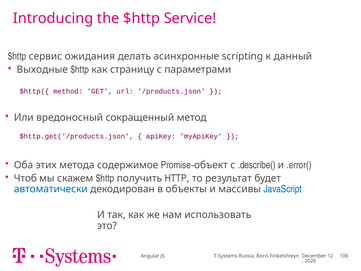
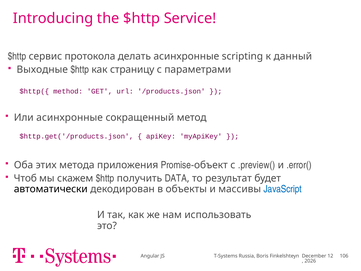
ожидания: ожидания -> протокола
Или вредоносный: вредоносный -> асинхронные
содержимое: содержимое -> приложения
.describe(: .describe( -> .preview(
HTTP: HTTP -> DATA
автоматически colour: blue -> black
